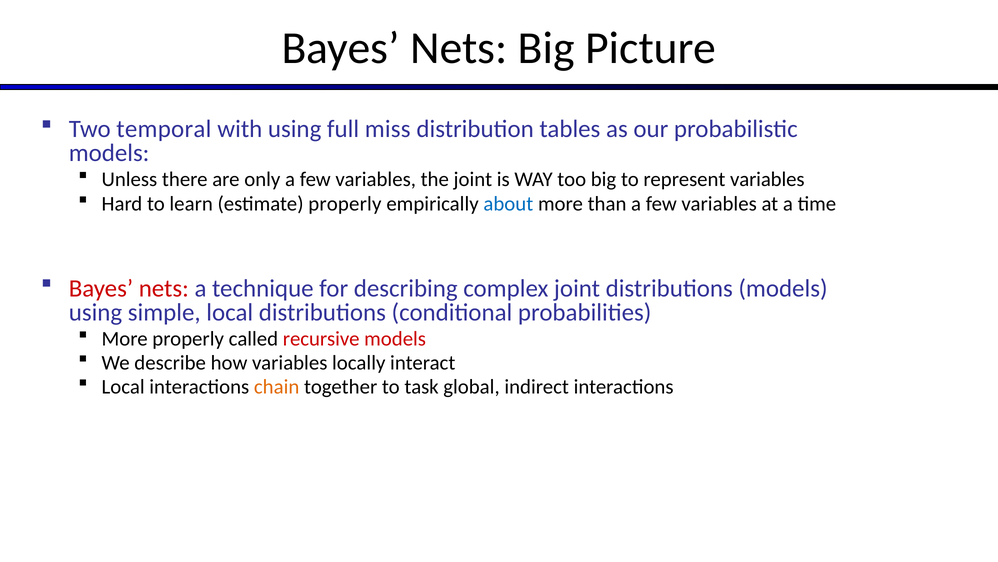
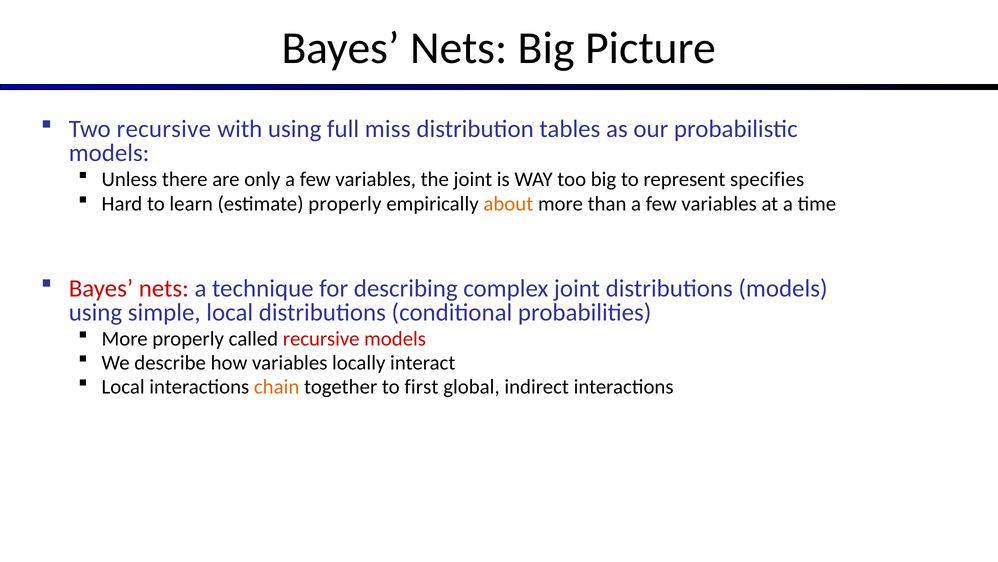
Two temporal: temporal -> recursive
represent variables: variables -> specifies
about colour: blue -> orange
task: task -> first
